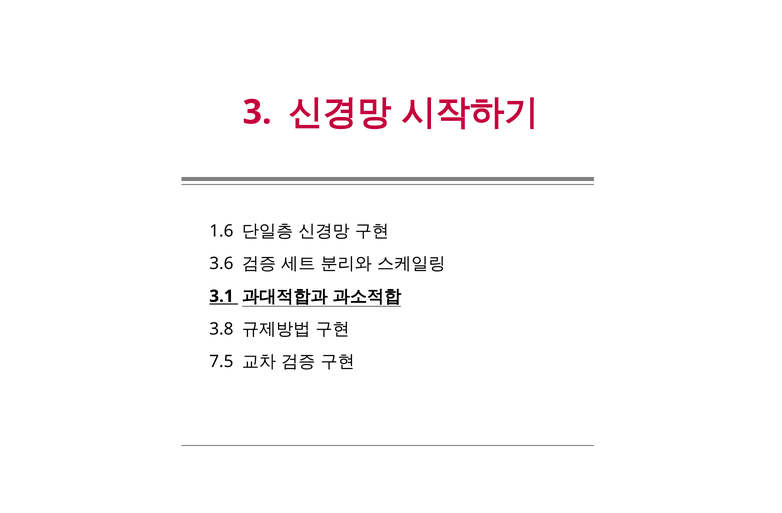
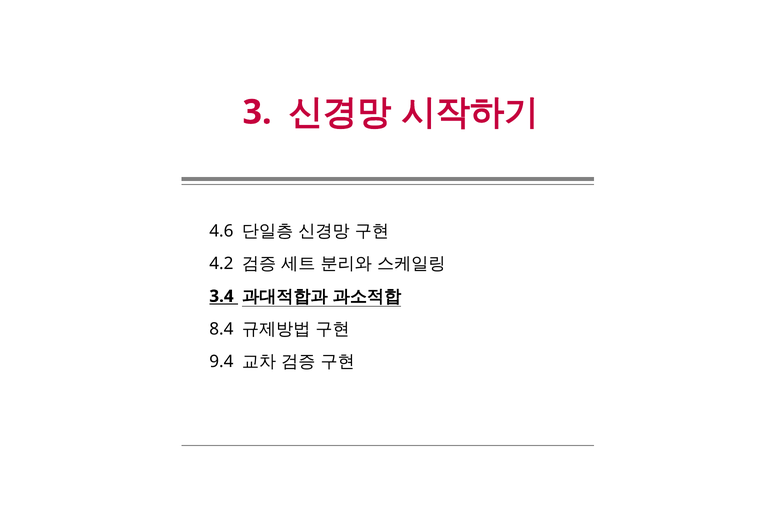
1.6: 1.6 -> 4.6
3.6: 3.6 -> 4.2
3.1: 3.1 -> 3.4
3.8: 3.8 -> 8.4
7.5: 7.5 -> 9.4
